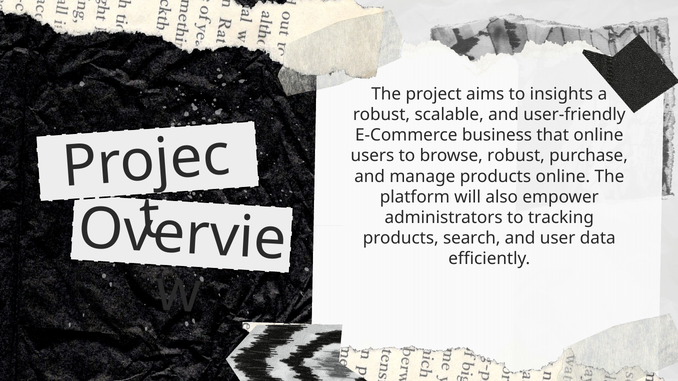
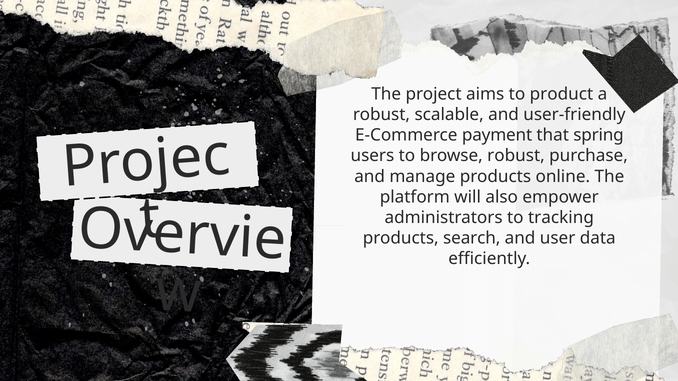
insights: insights -> product
business: business -> payment
that online: online -> spring
